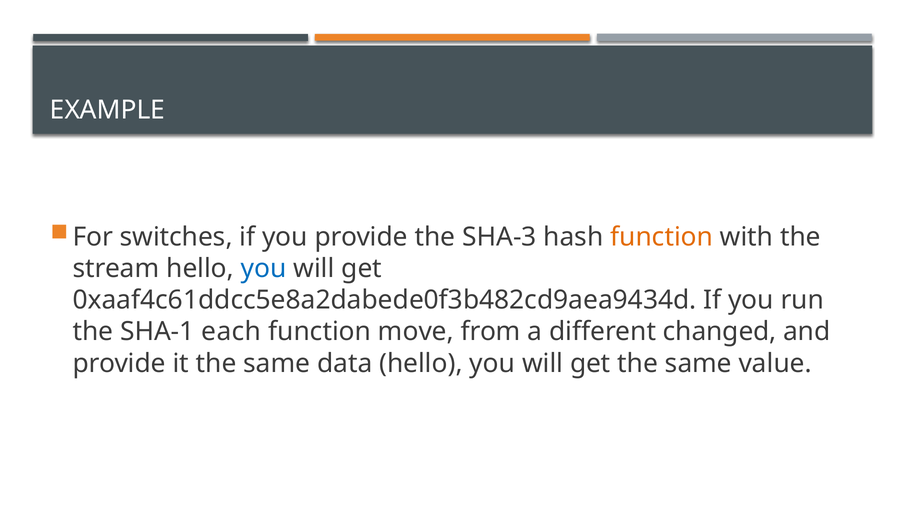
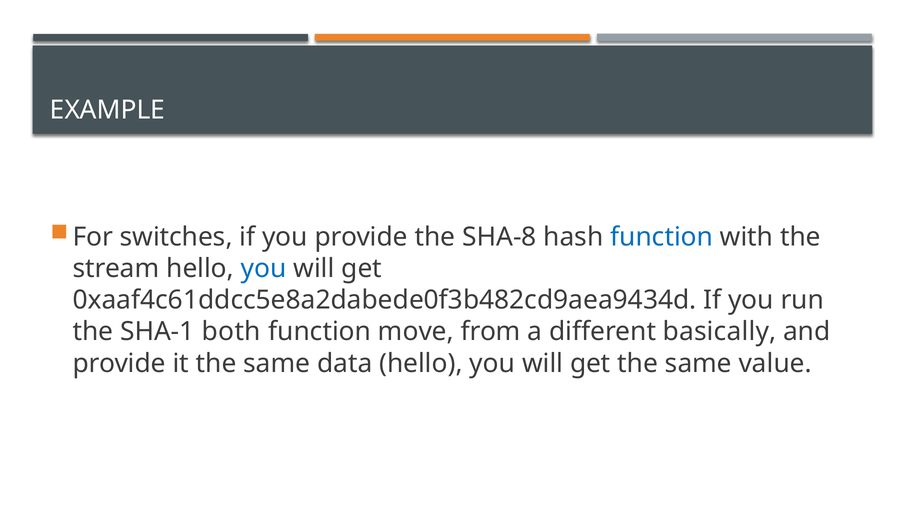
SHA-3: SHA-3 -> SHA-8
function at (662, 237) colour: orange -> blue
each: each -> both
changed: changed -> basically
